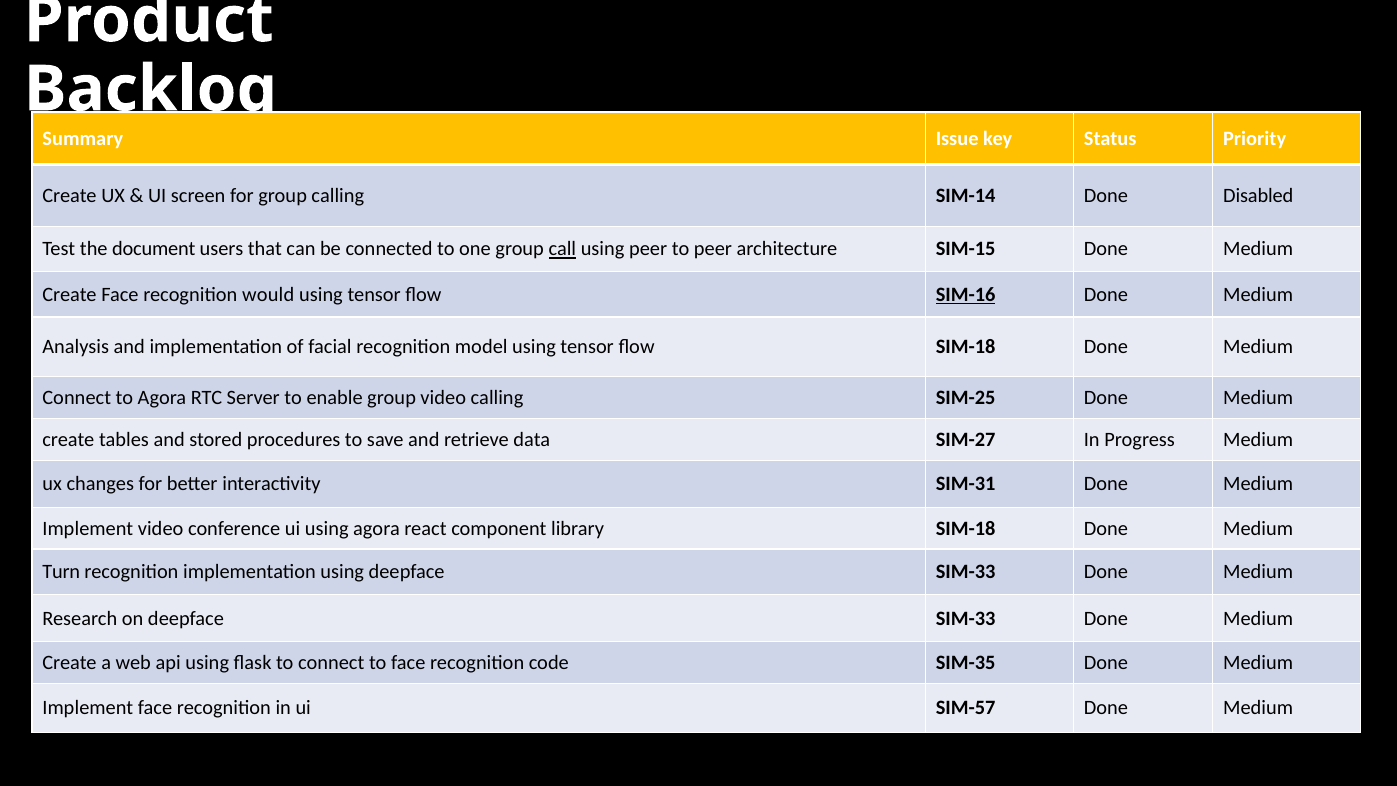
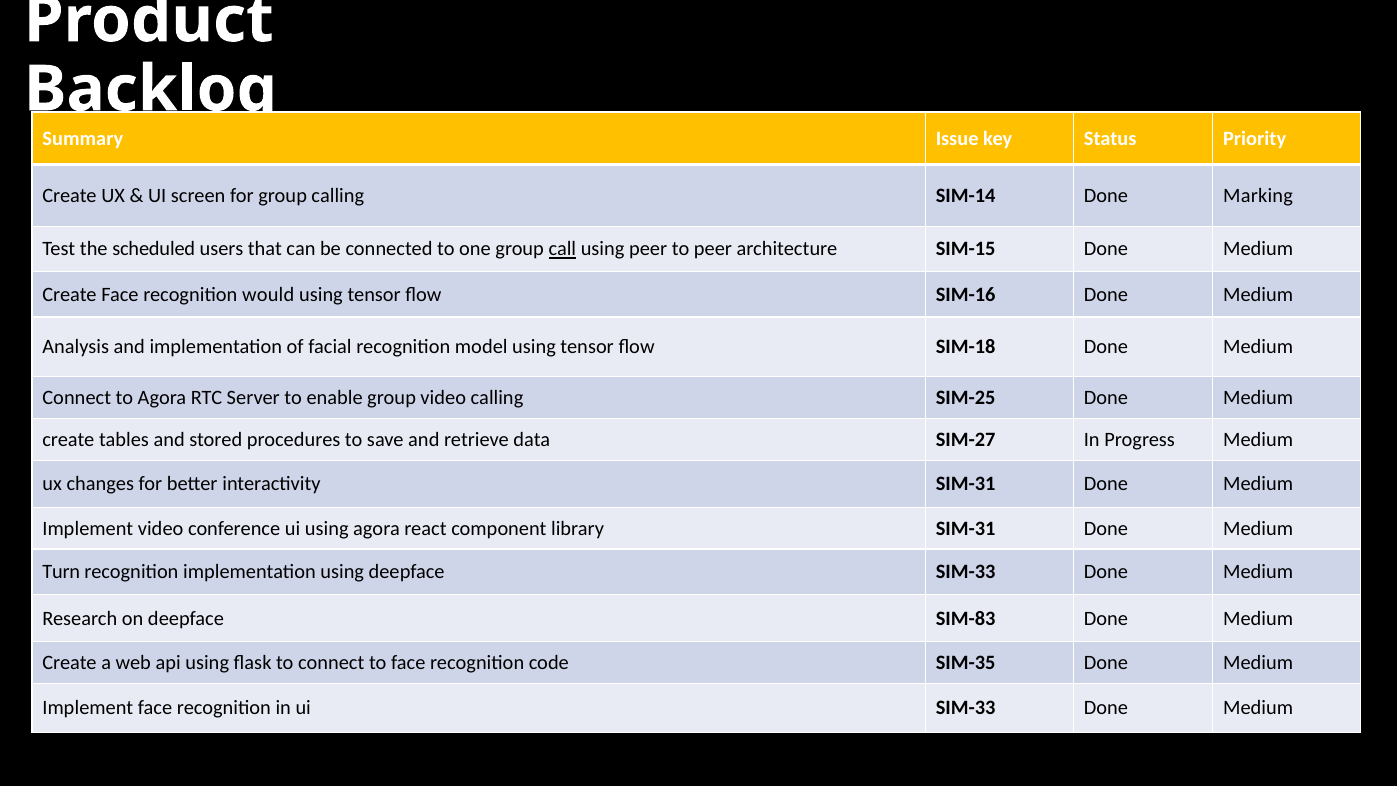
Disabled: Disabled -> Marking
document: document -> scheduled
SIM-16 underline: present -> none
library SIM-18: SIM-18 -> SIM-31
on deepface SIM-33: SIM-33 -> SIM-83
ui SIM-57: SIM-57 -> SIM-33
